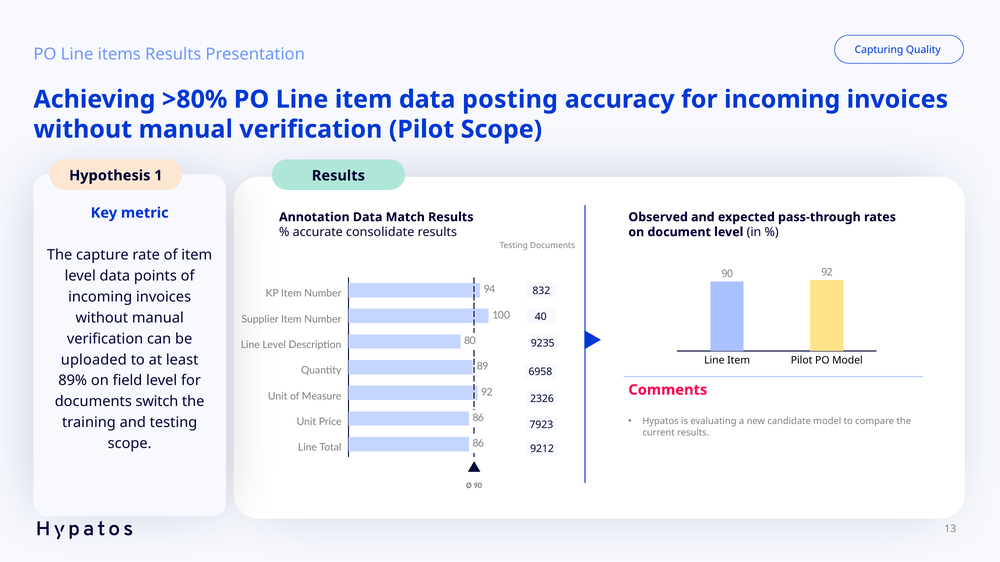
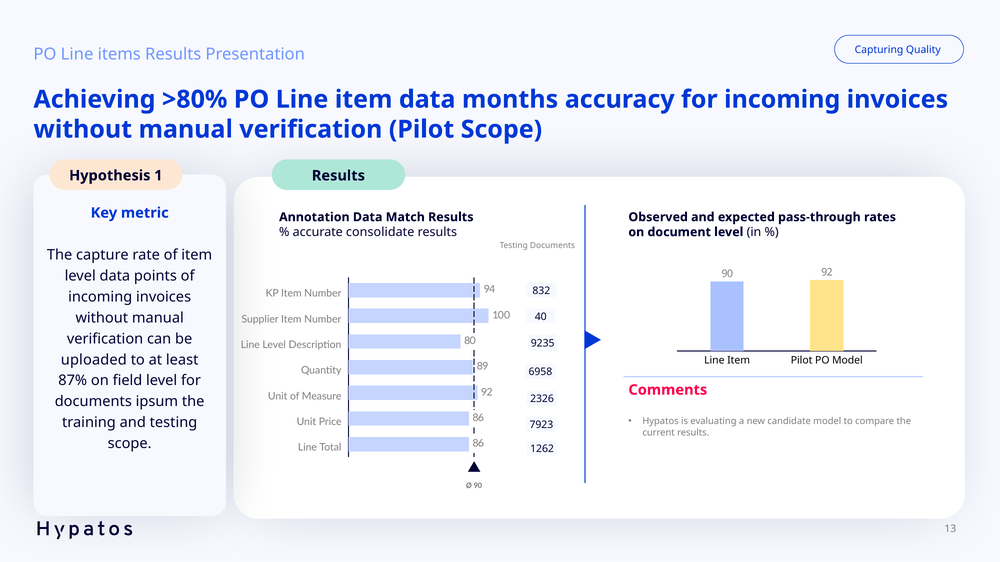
posting: posting -> months
89%: 89% -> 87%
switch: switch -> ipsum
9212: 9212 -> 1262
